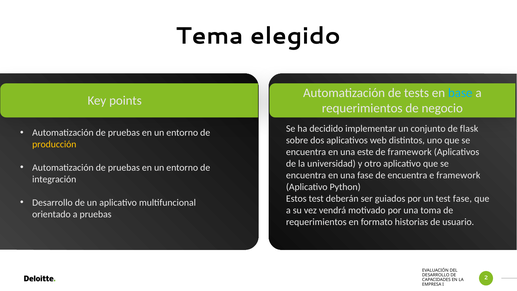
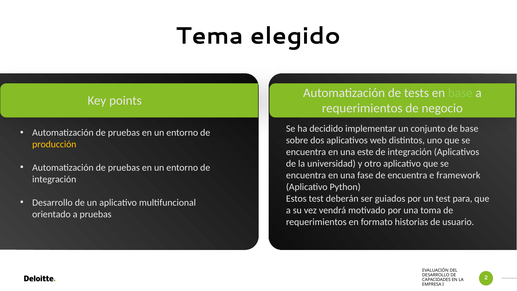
base at (460, 93) colour: light blue -> light green
de flask: flask -> base
framework at (410, 152): framework -> integración
test fase: fase -> para
